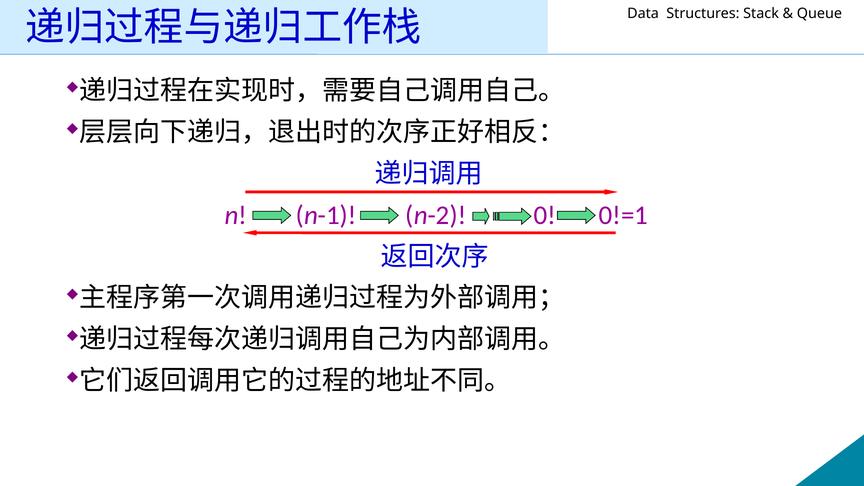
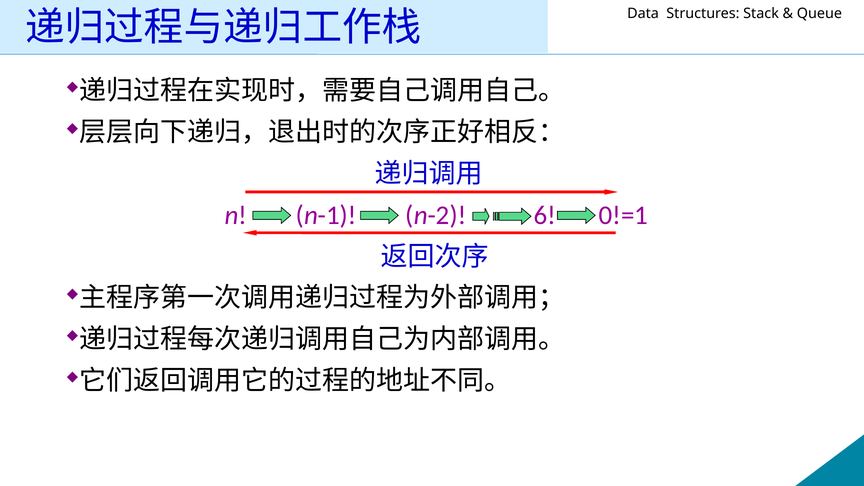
0: 0 -> 6
